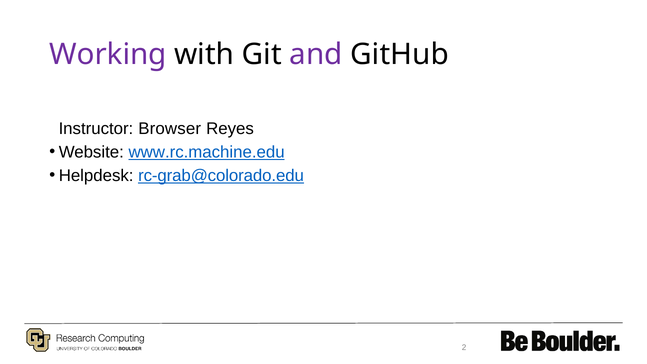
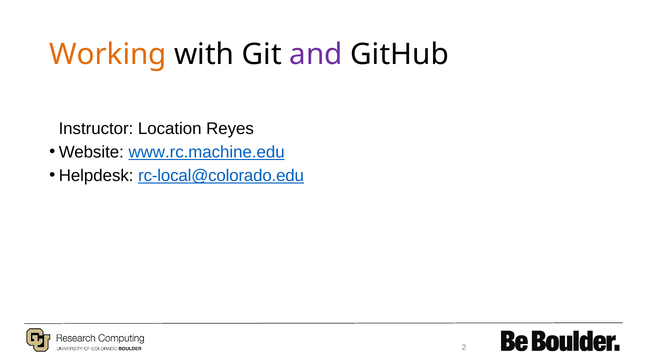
Working colour: purple -> orange
Browser: Browser -> Location
rc-grab@colorado.edu: rc-grab@colorado.edu -> rc-local@colorado.edu
